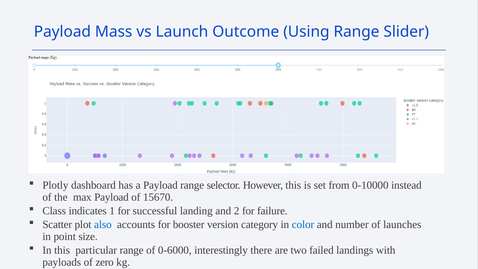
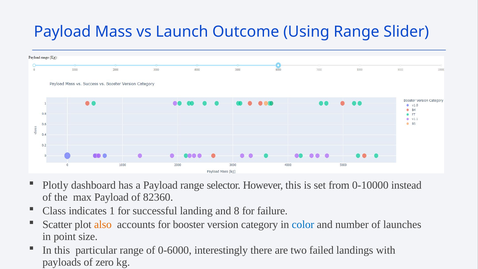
15670: 15670 -> 82360
2: 2 -> 8
also colour: blue -> orange
